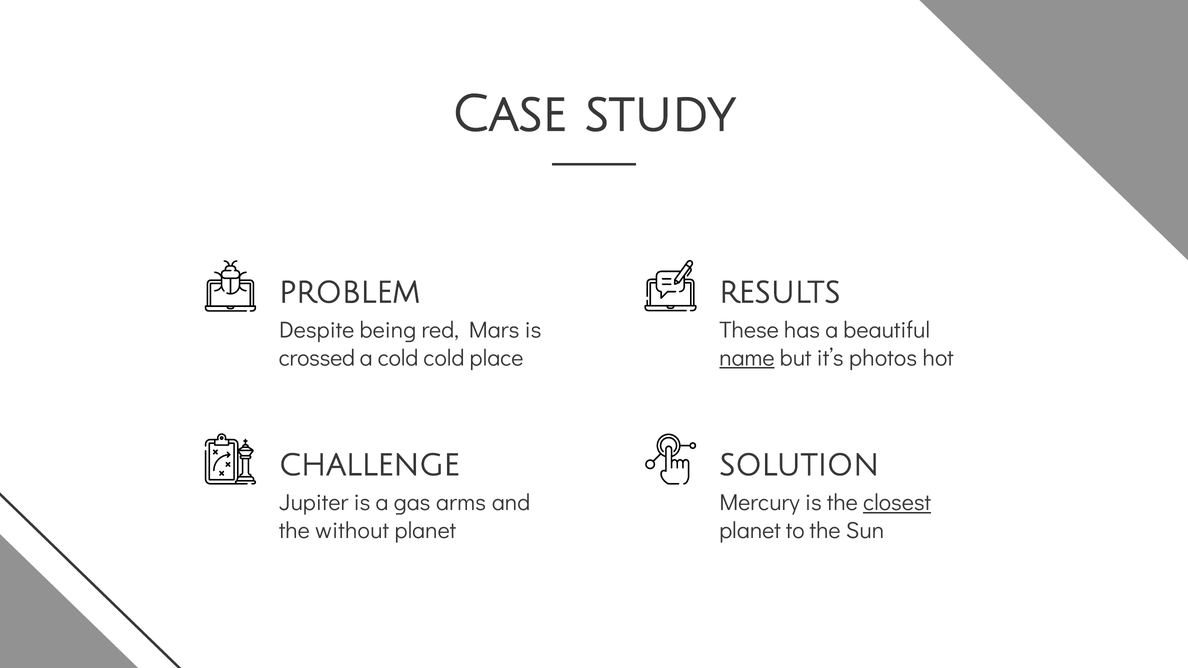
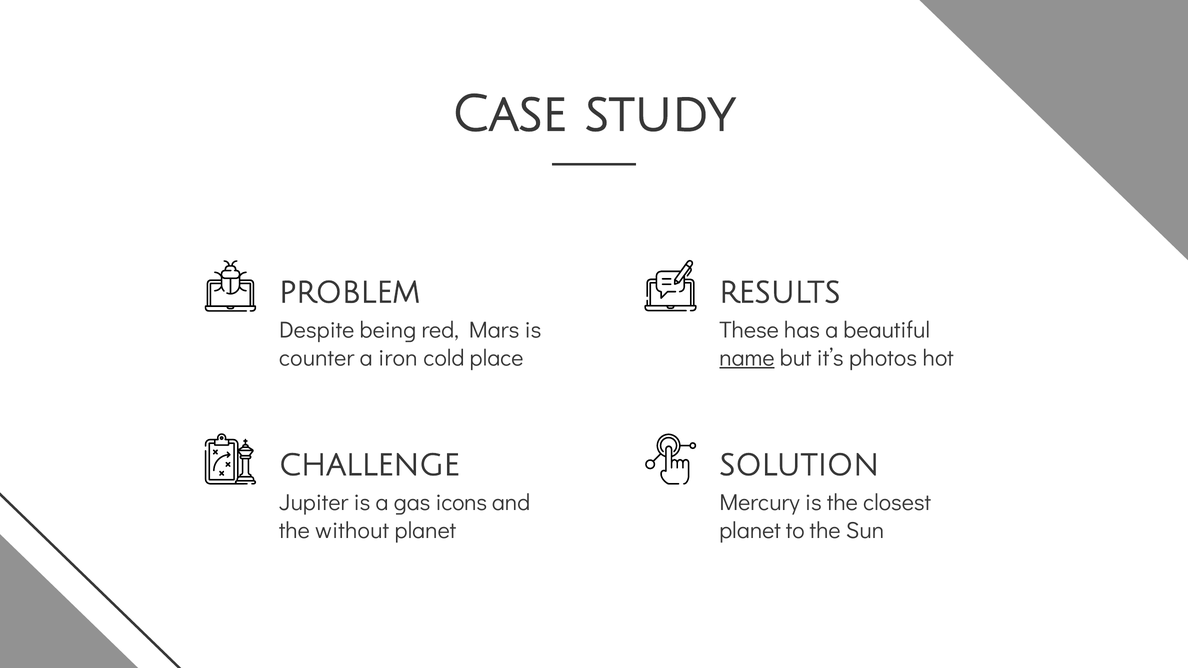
crossed: crossed -> counter
a cold: cold -> iron
arms: arms -> icons
closest underline: present -> none
